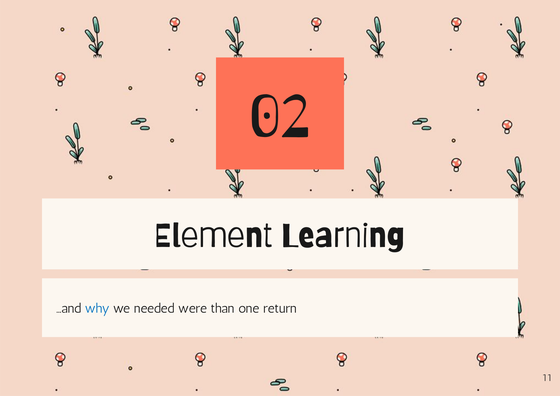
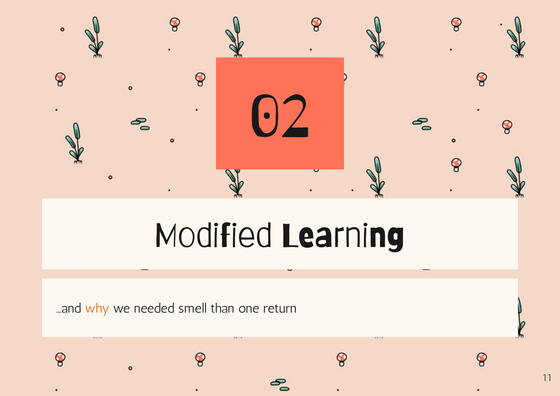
Element: Element -> Modified
why colour: blue -> orange
were: were -> smell
